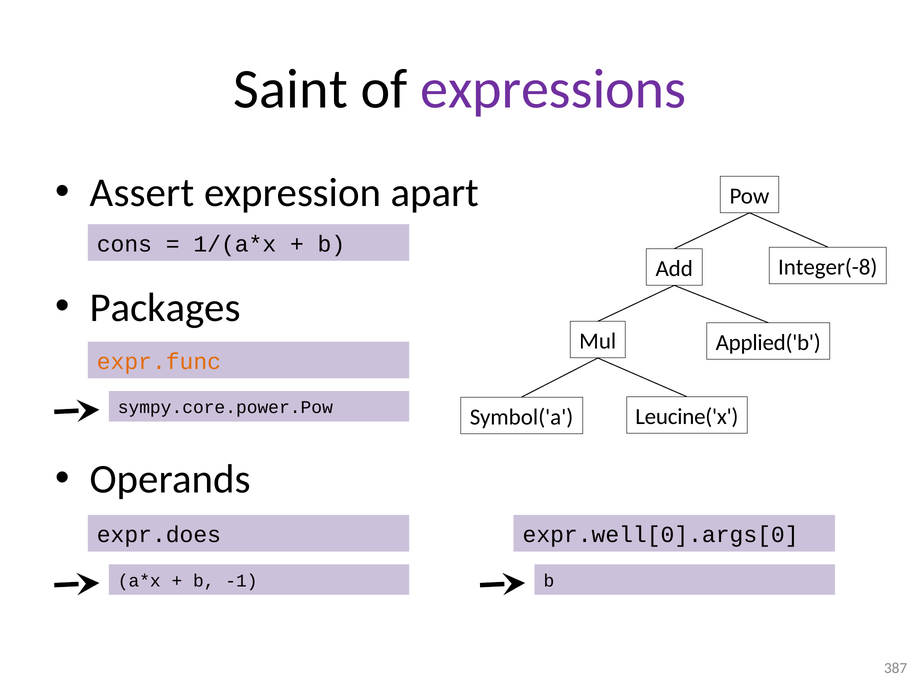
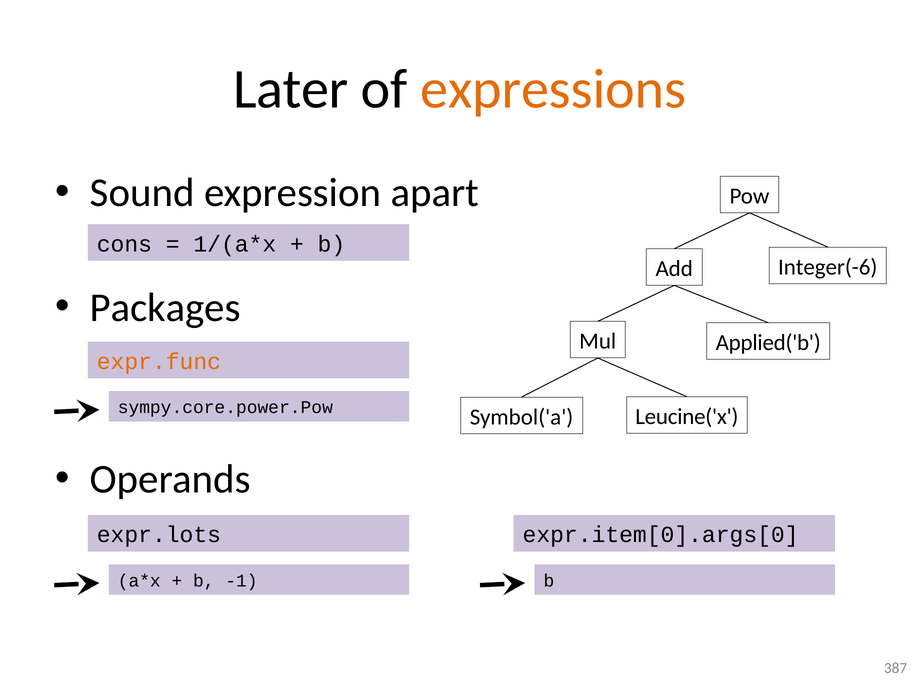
Saint: Saint -> Later
expressions colour: purple -> orange
Assert: Assert -> Sound
Integer(-8: Integer(-8 -> Integer(-6
expr.does: expr.does -> expr.lots
expr.well[0].args[0: expr.well[0].args[0 -> expr.item[0].args[0
